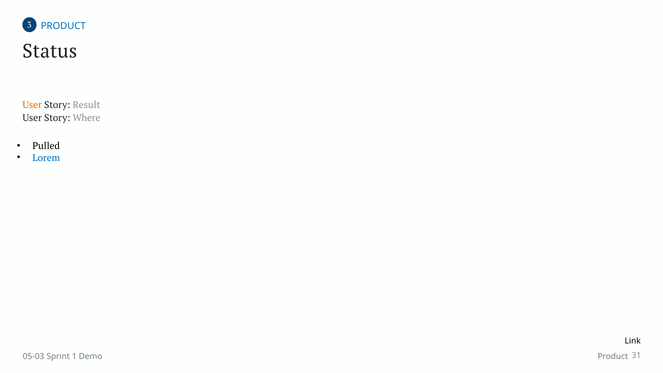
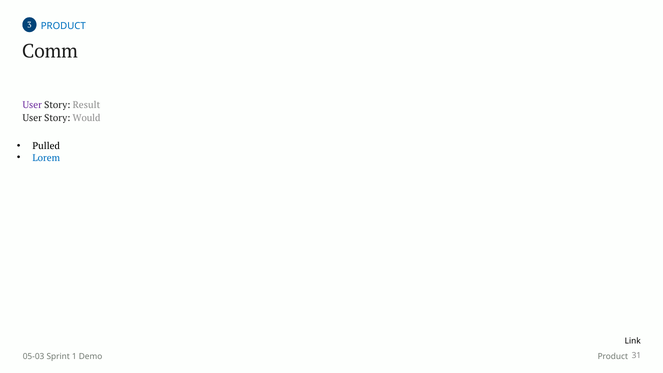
Status: Status -> Comm
User at (32, 105) colour: orange -> purple
Where: Where -> Would
